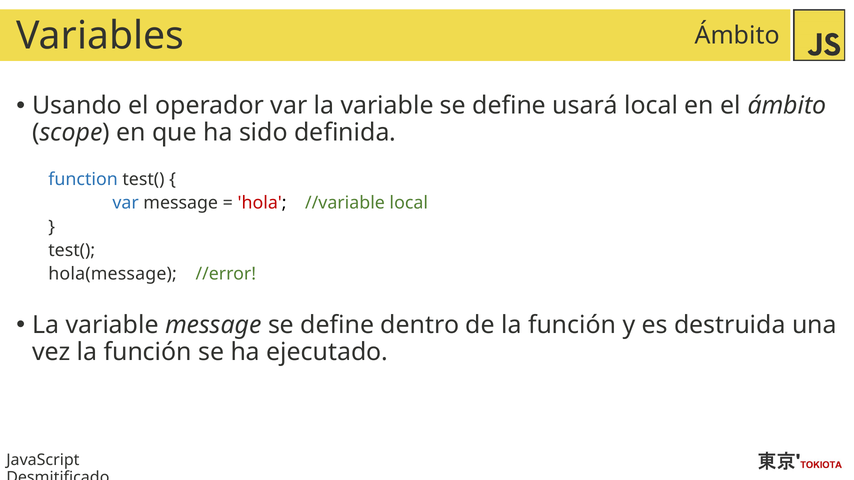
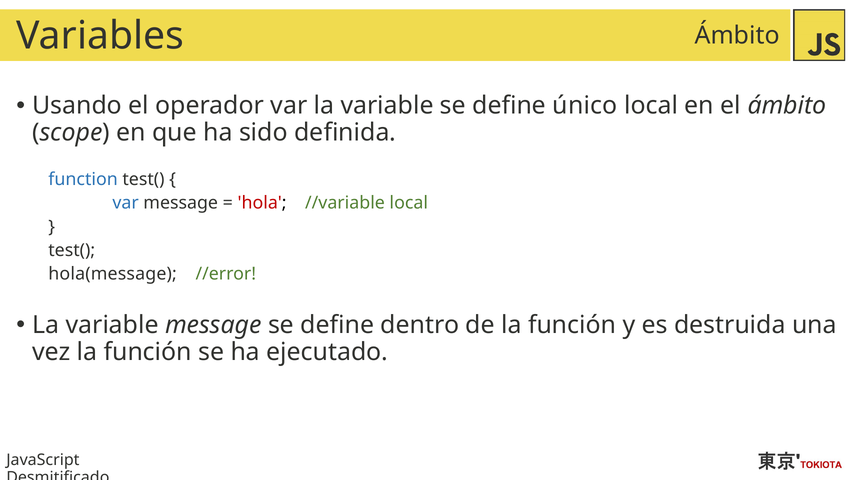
usará: usará -> único
